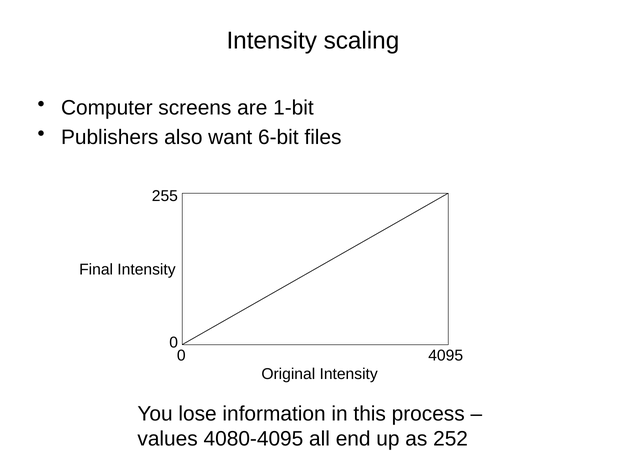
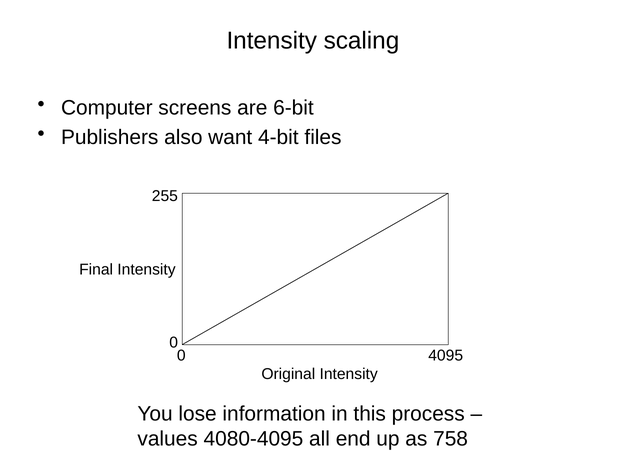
1-bit: 1-bit -> 6-bit
6-bit: 6-bit -> 4-bit
252: 252 -> 758
